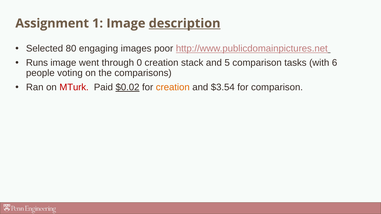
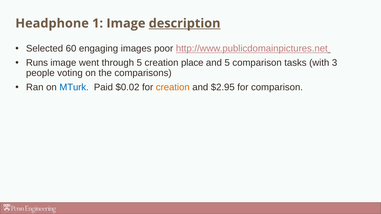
Assignment: Assignment -> Headphone
80: 80 -> 60
through 0: 0 -> 5
stack: stack -> place
6: 6 -> 3
MTurk colour: red -> blue
$0.02 underline: present -> none
$3.54: $3.54 -> $2.95
